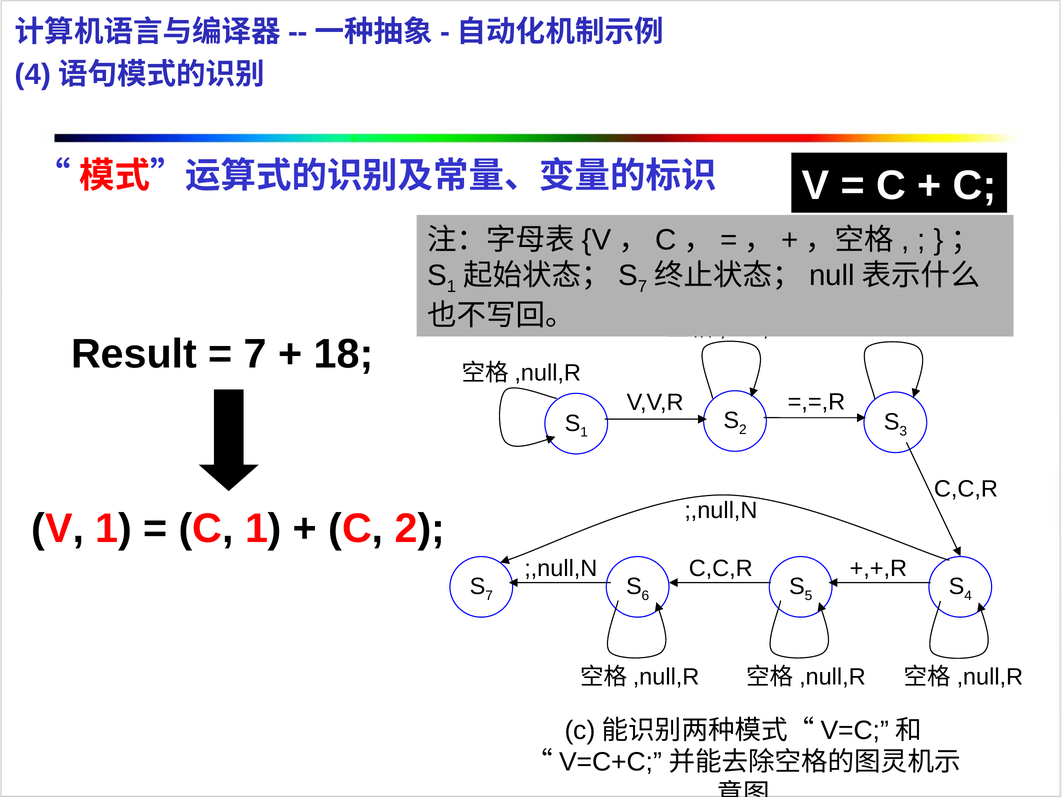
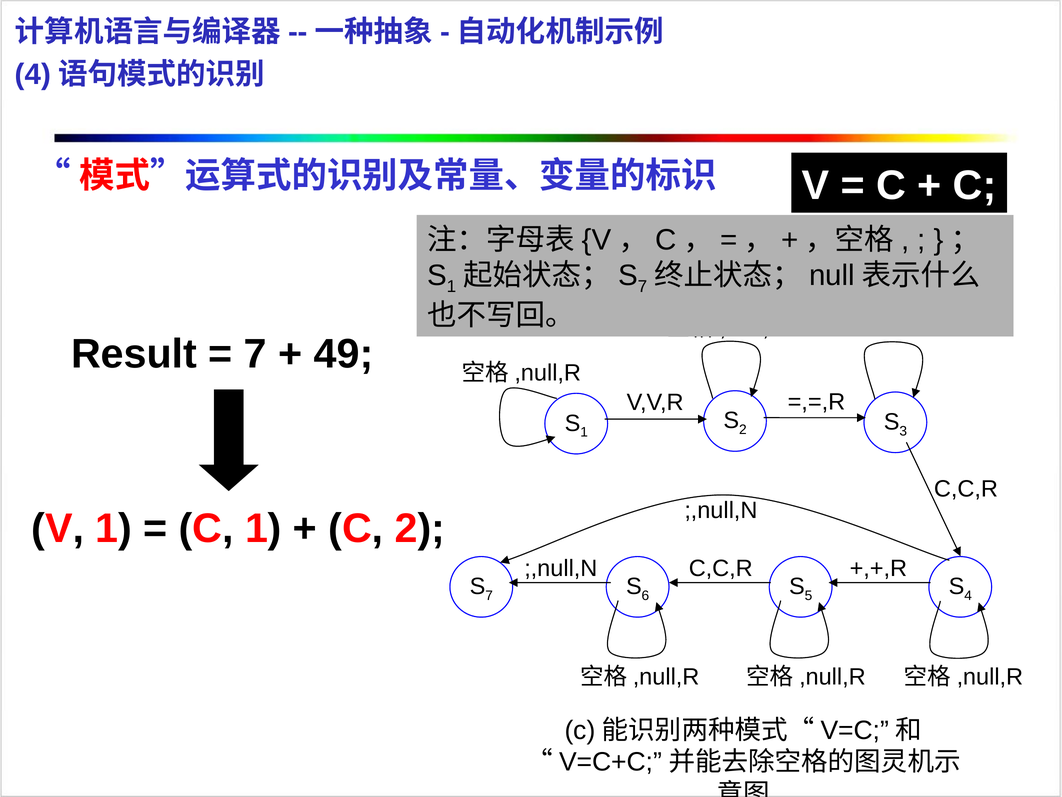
18: 18 -> 49
